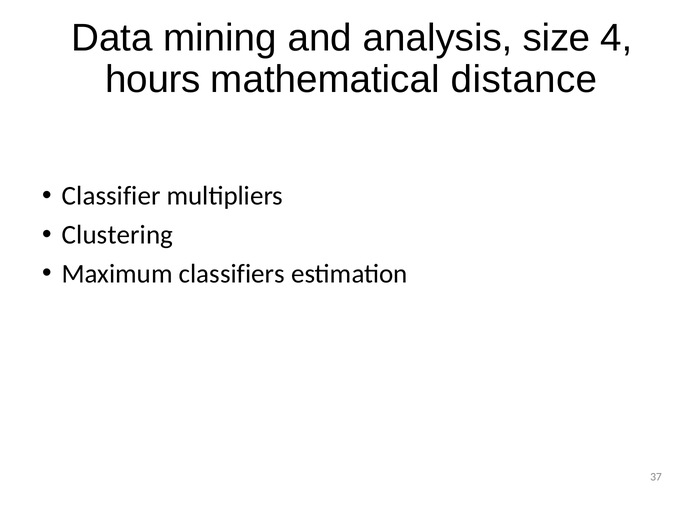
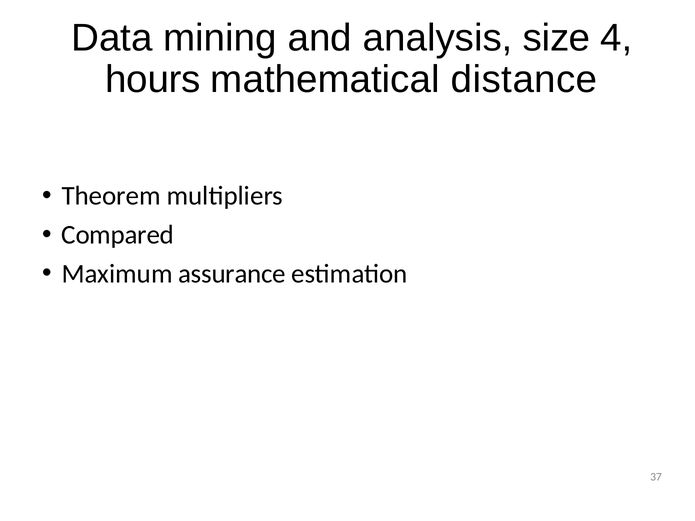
Classifier: Classifier -> Theorem
Clustering: Clustering -> Compared
classifiers: classifiers -> assurance
